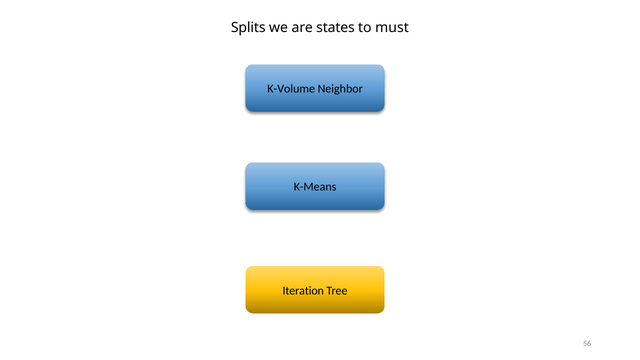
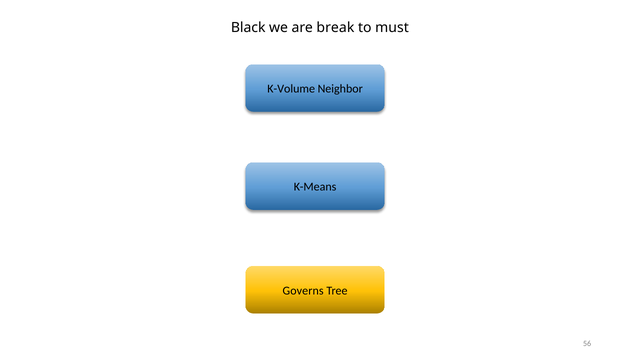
Splits: Splits -> Black
states: states -> break
Iteration: Iteration -> Governs
